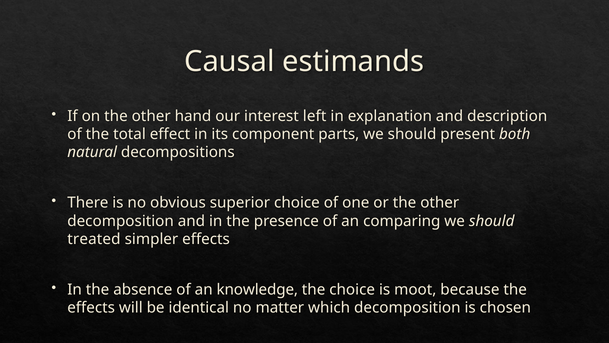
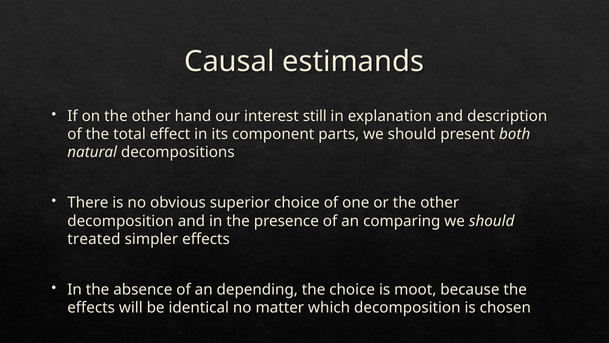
left: left -> still
knowledge: knowledge -> depending
